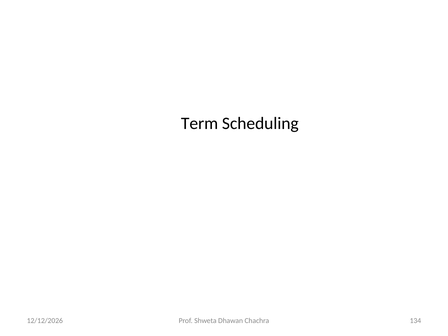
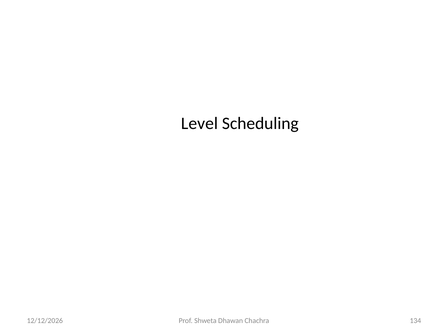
Term: Term -> Level
